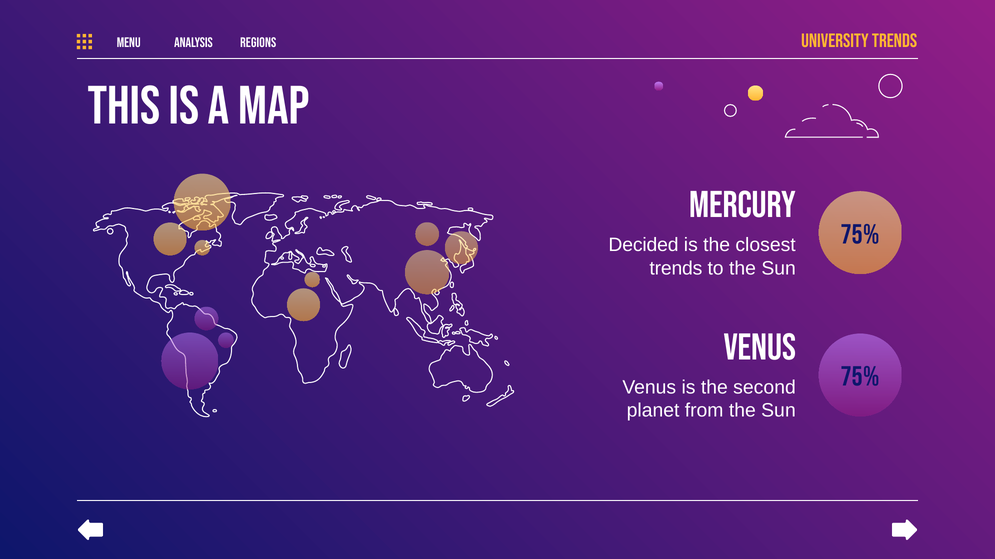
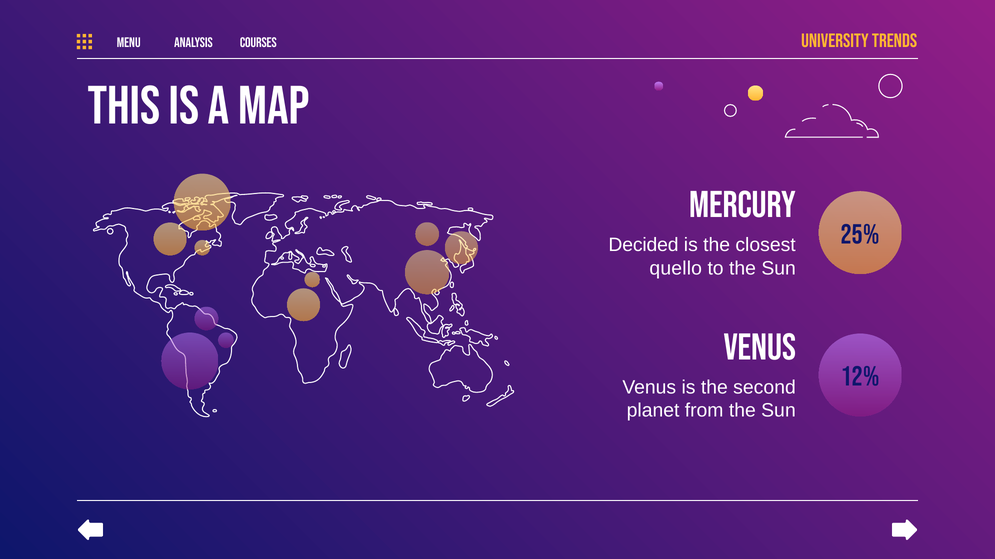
REGIONS: REGIONS -> COURSES
75% at (860, 235): 75% -> 25%
trends at (676, 269): trends -> quello
75% at (860, 377): 75% -> 12%
